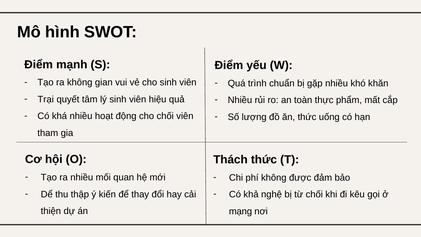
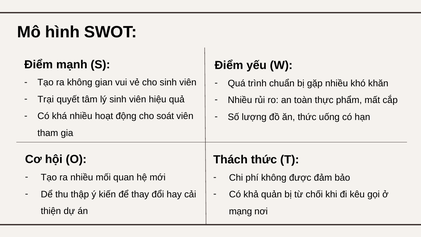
cho chối: chối -> soát
nghệ: nghệ -> quản
